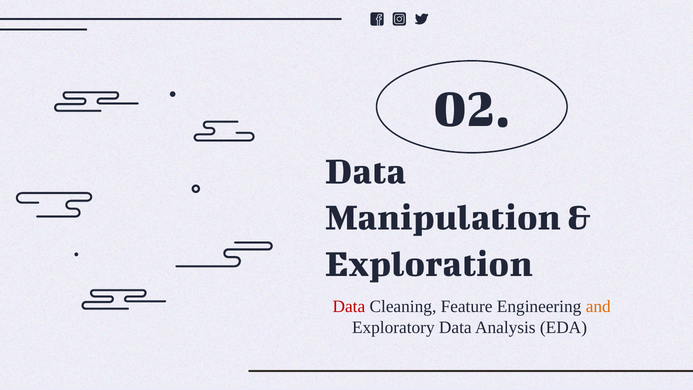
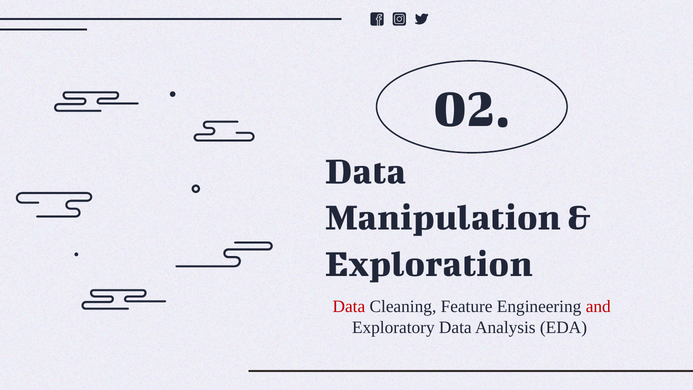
and colour: orange -> red
